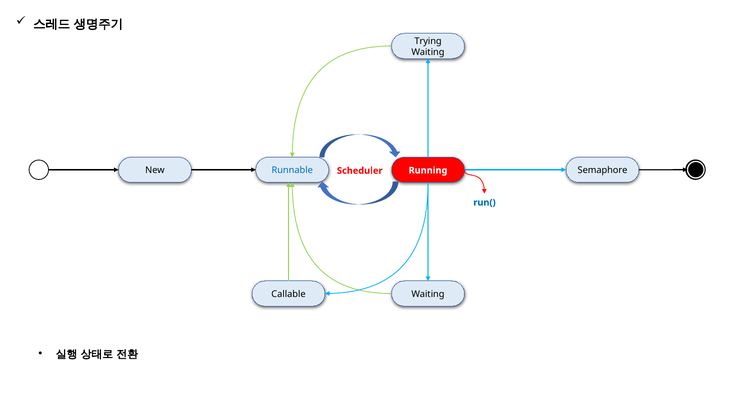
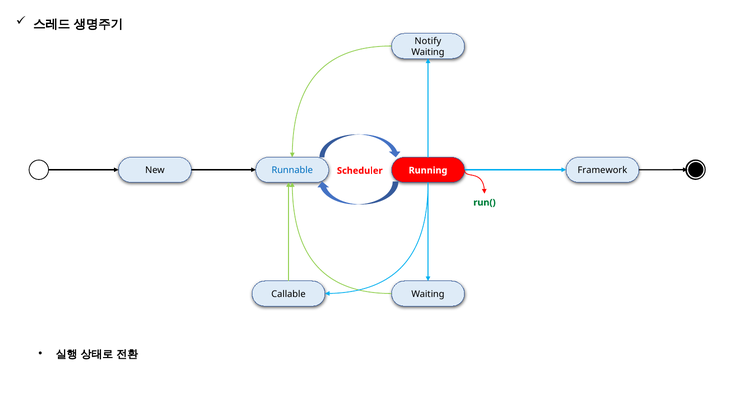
Trying: Trying -> Notify
Semaphore: Semaphore -> Framework
run( colour: blue -> green
